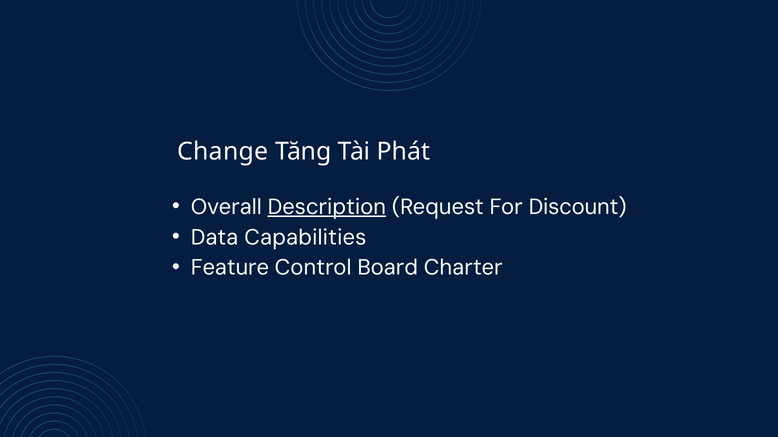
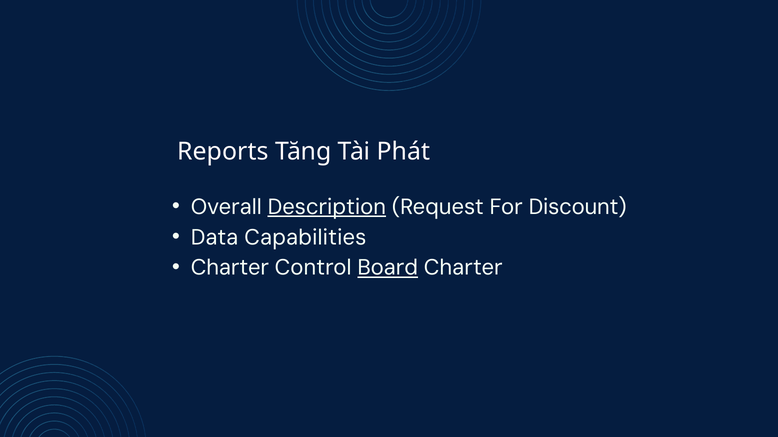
Change: Change -> Reports
Feature at (230, 268): Feature -> Charter
Board underline: none -> present
